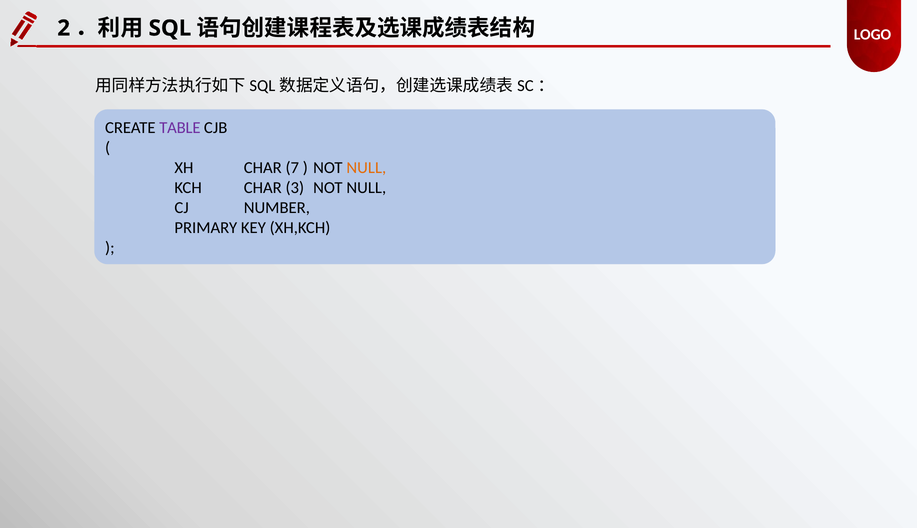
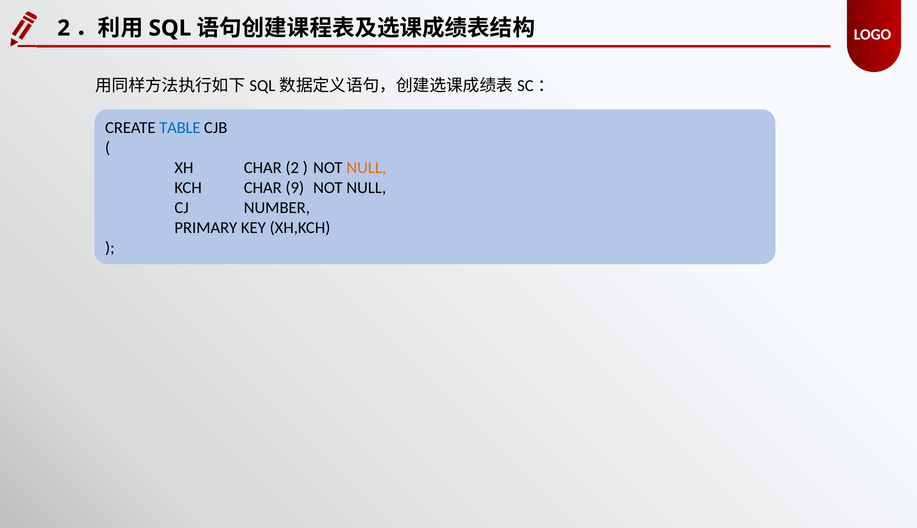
TABLE colour: purple -> blue
CHAR 7: 7 -> 2
3: 3 -> 9
